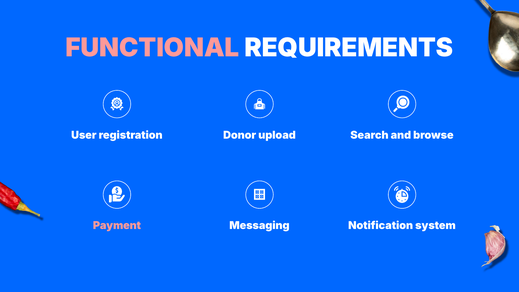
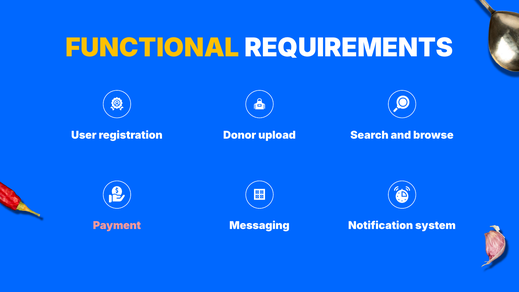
FUNCTIONAL colour: pink -> yellow
